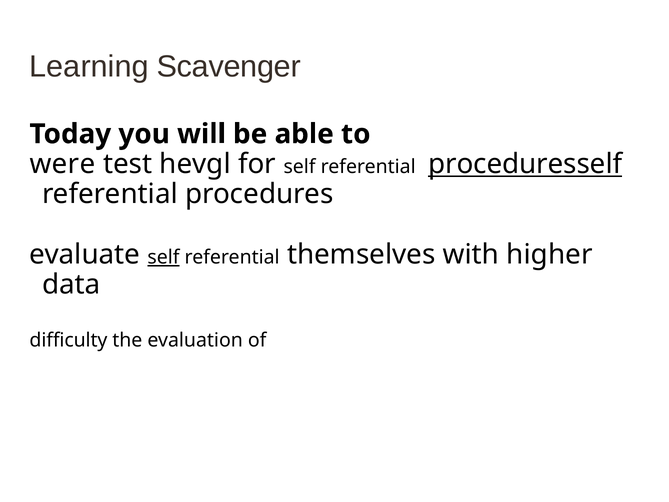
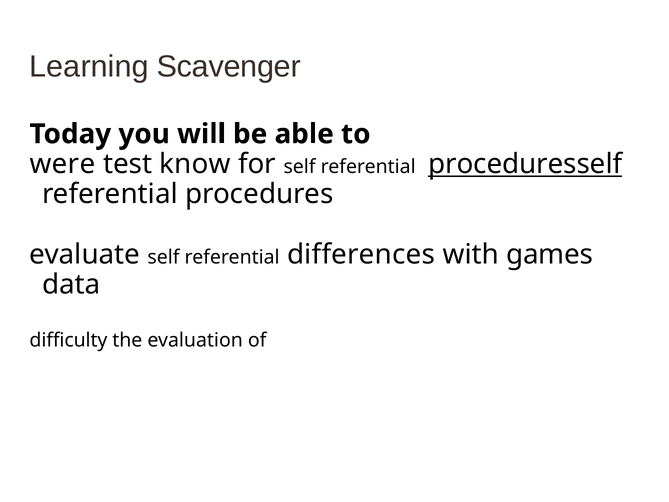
hevgl: hevgl -> know
self at (163, 257) underline: present -> none
themselves: themselves -> differences
higher: higher -> games
